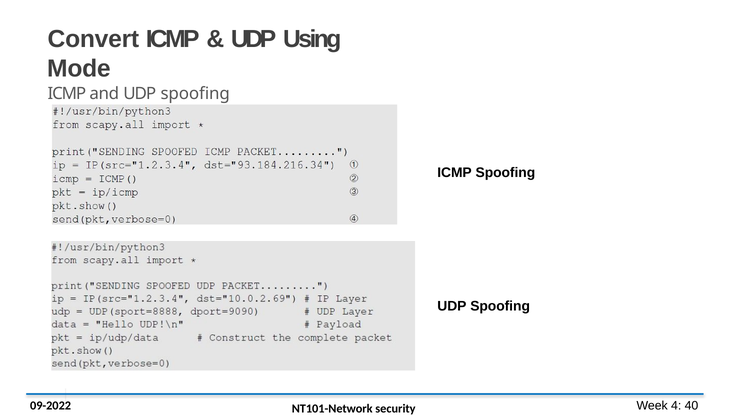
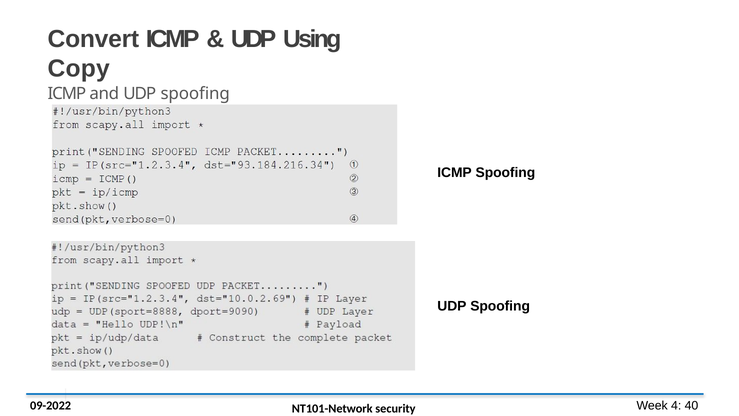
Mode: Mode -> Copy
